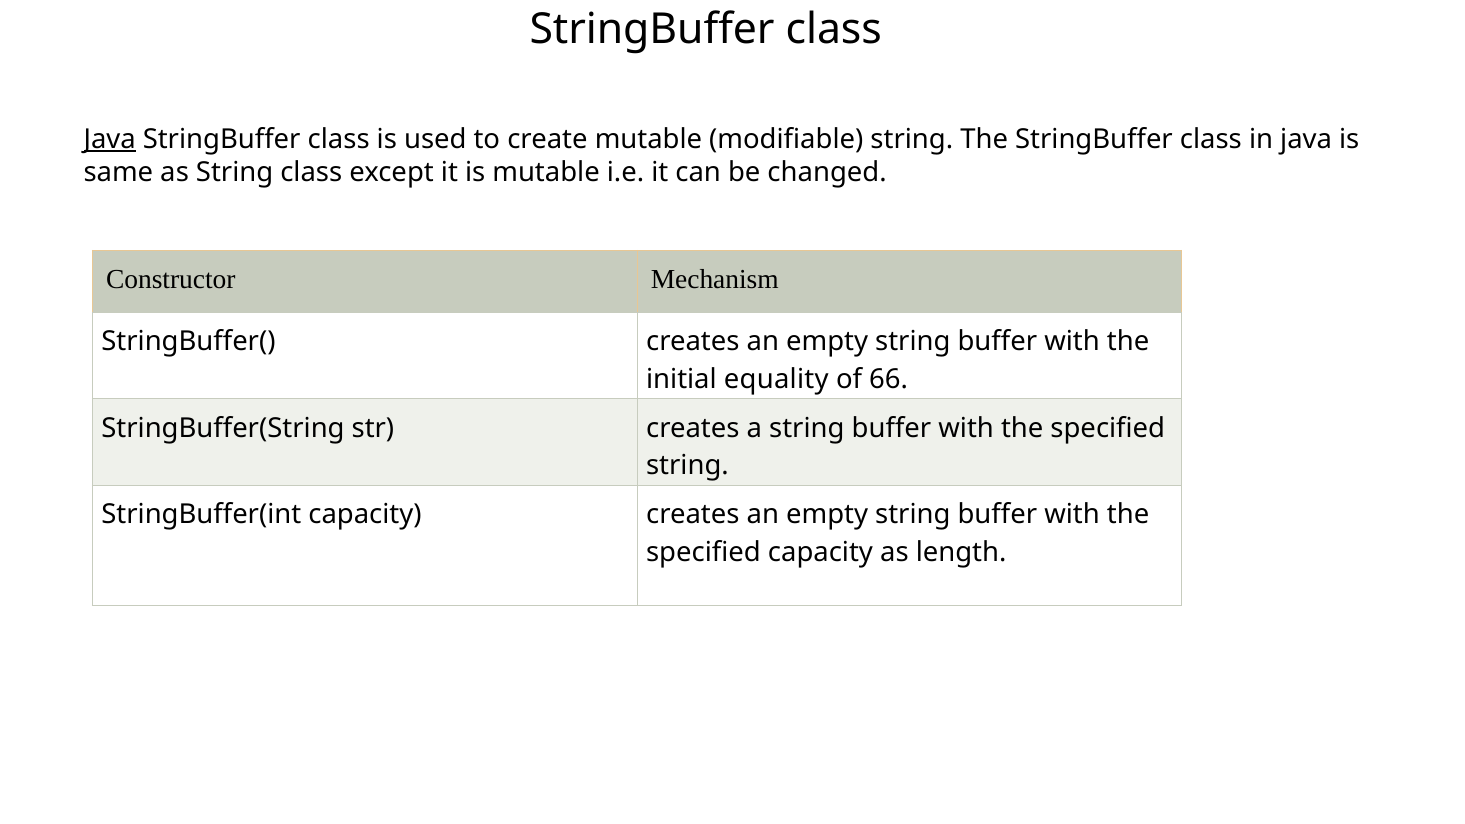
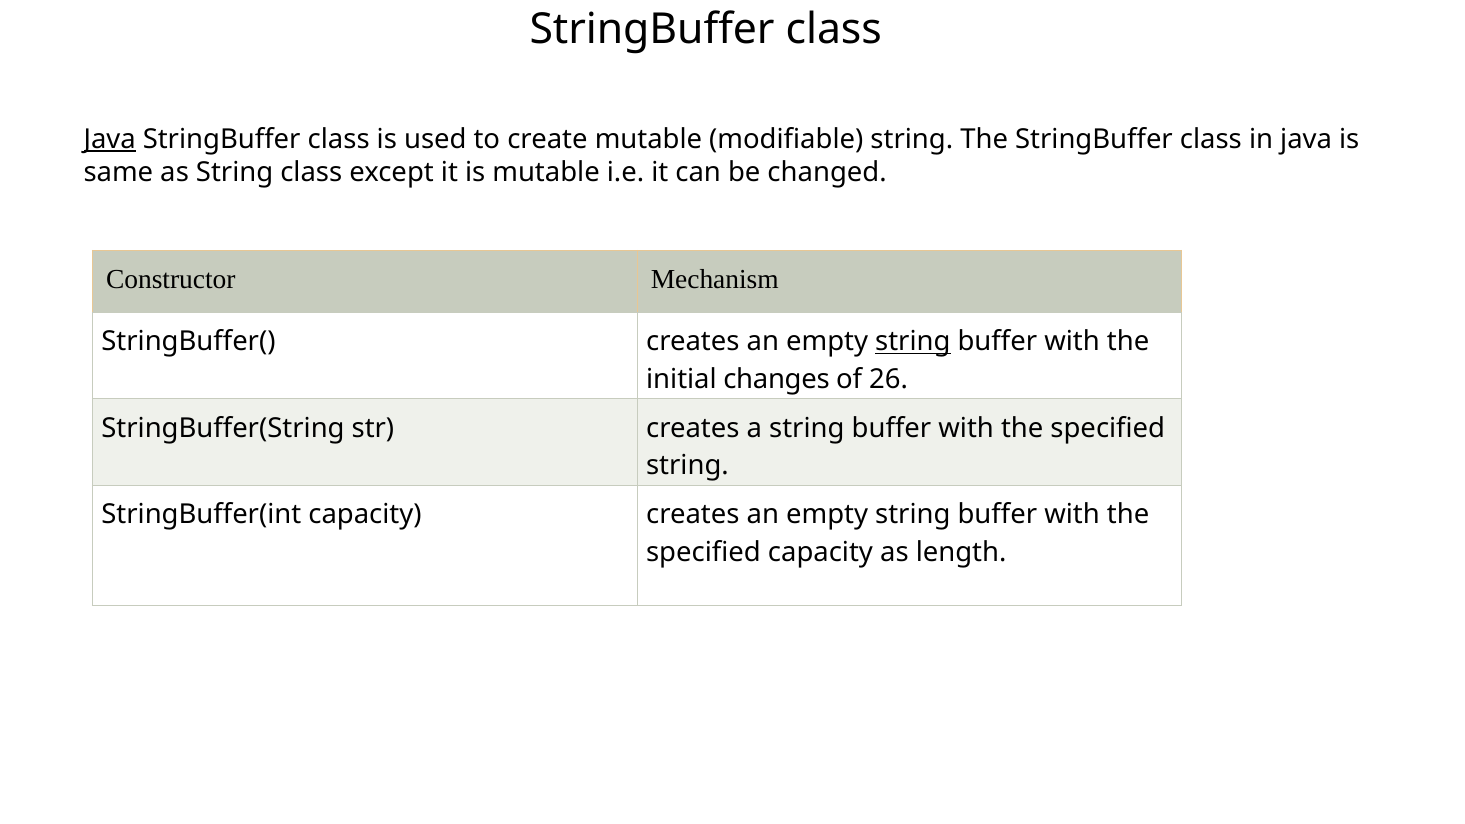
string at (913, 342) underline: none -> present
equality: equality -> changes
66: 66 -> 26
